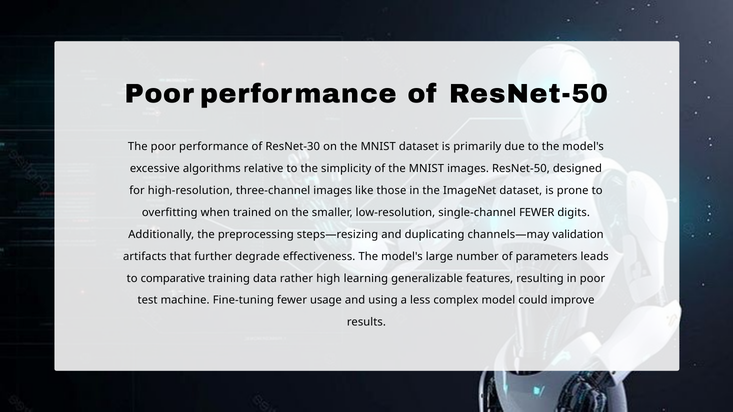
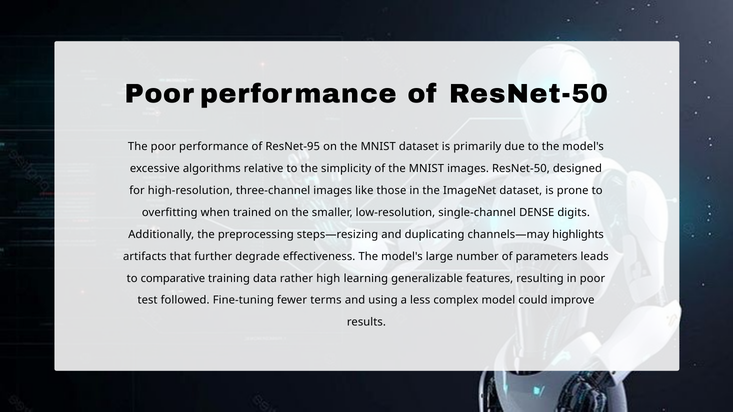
ResNet-30: ResNet-30 -> ResNet-95
single-channel FEWER: FEWER -> DENSE
validation: validation -> highlights
machine: machine -> followed
usage: usage -> terms
